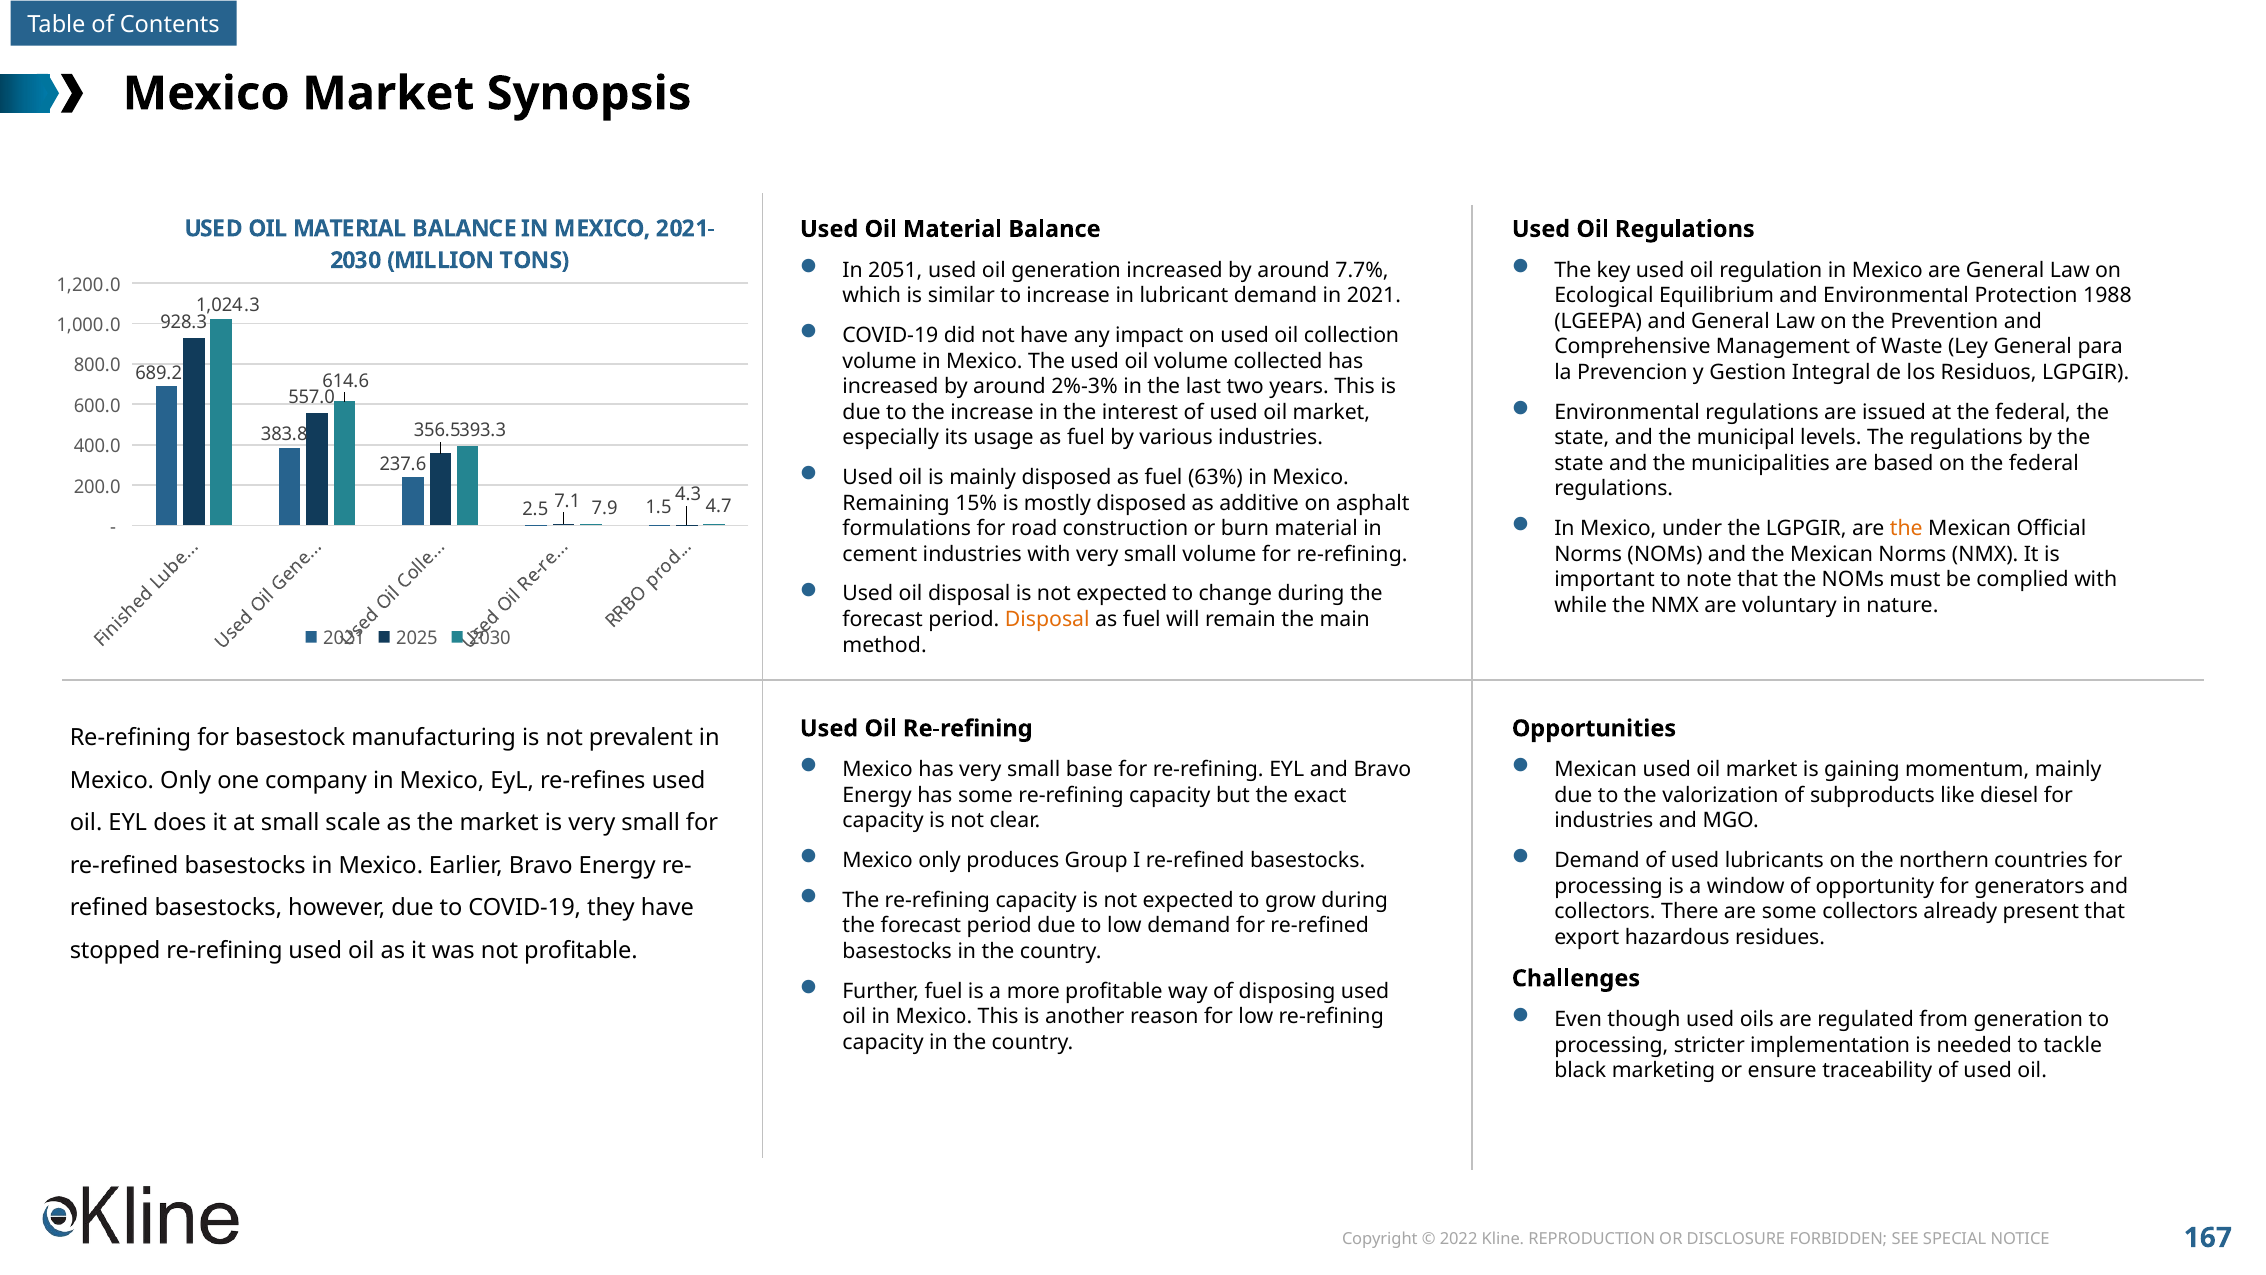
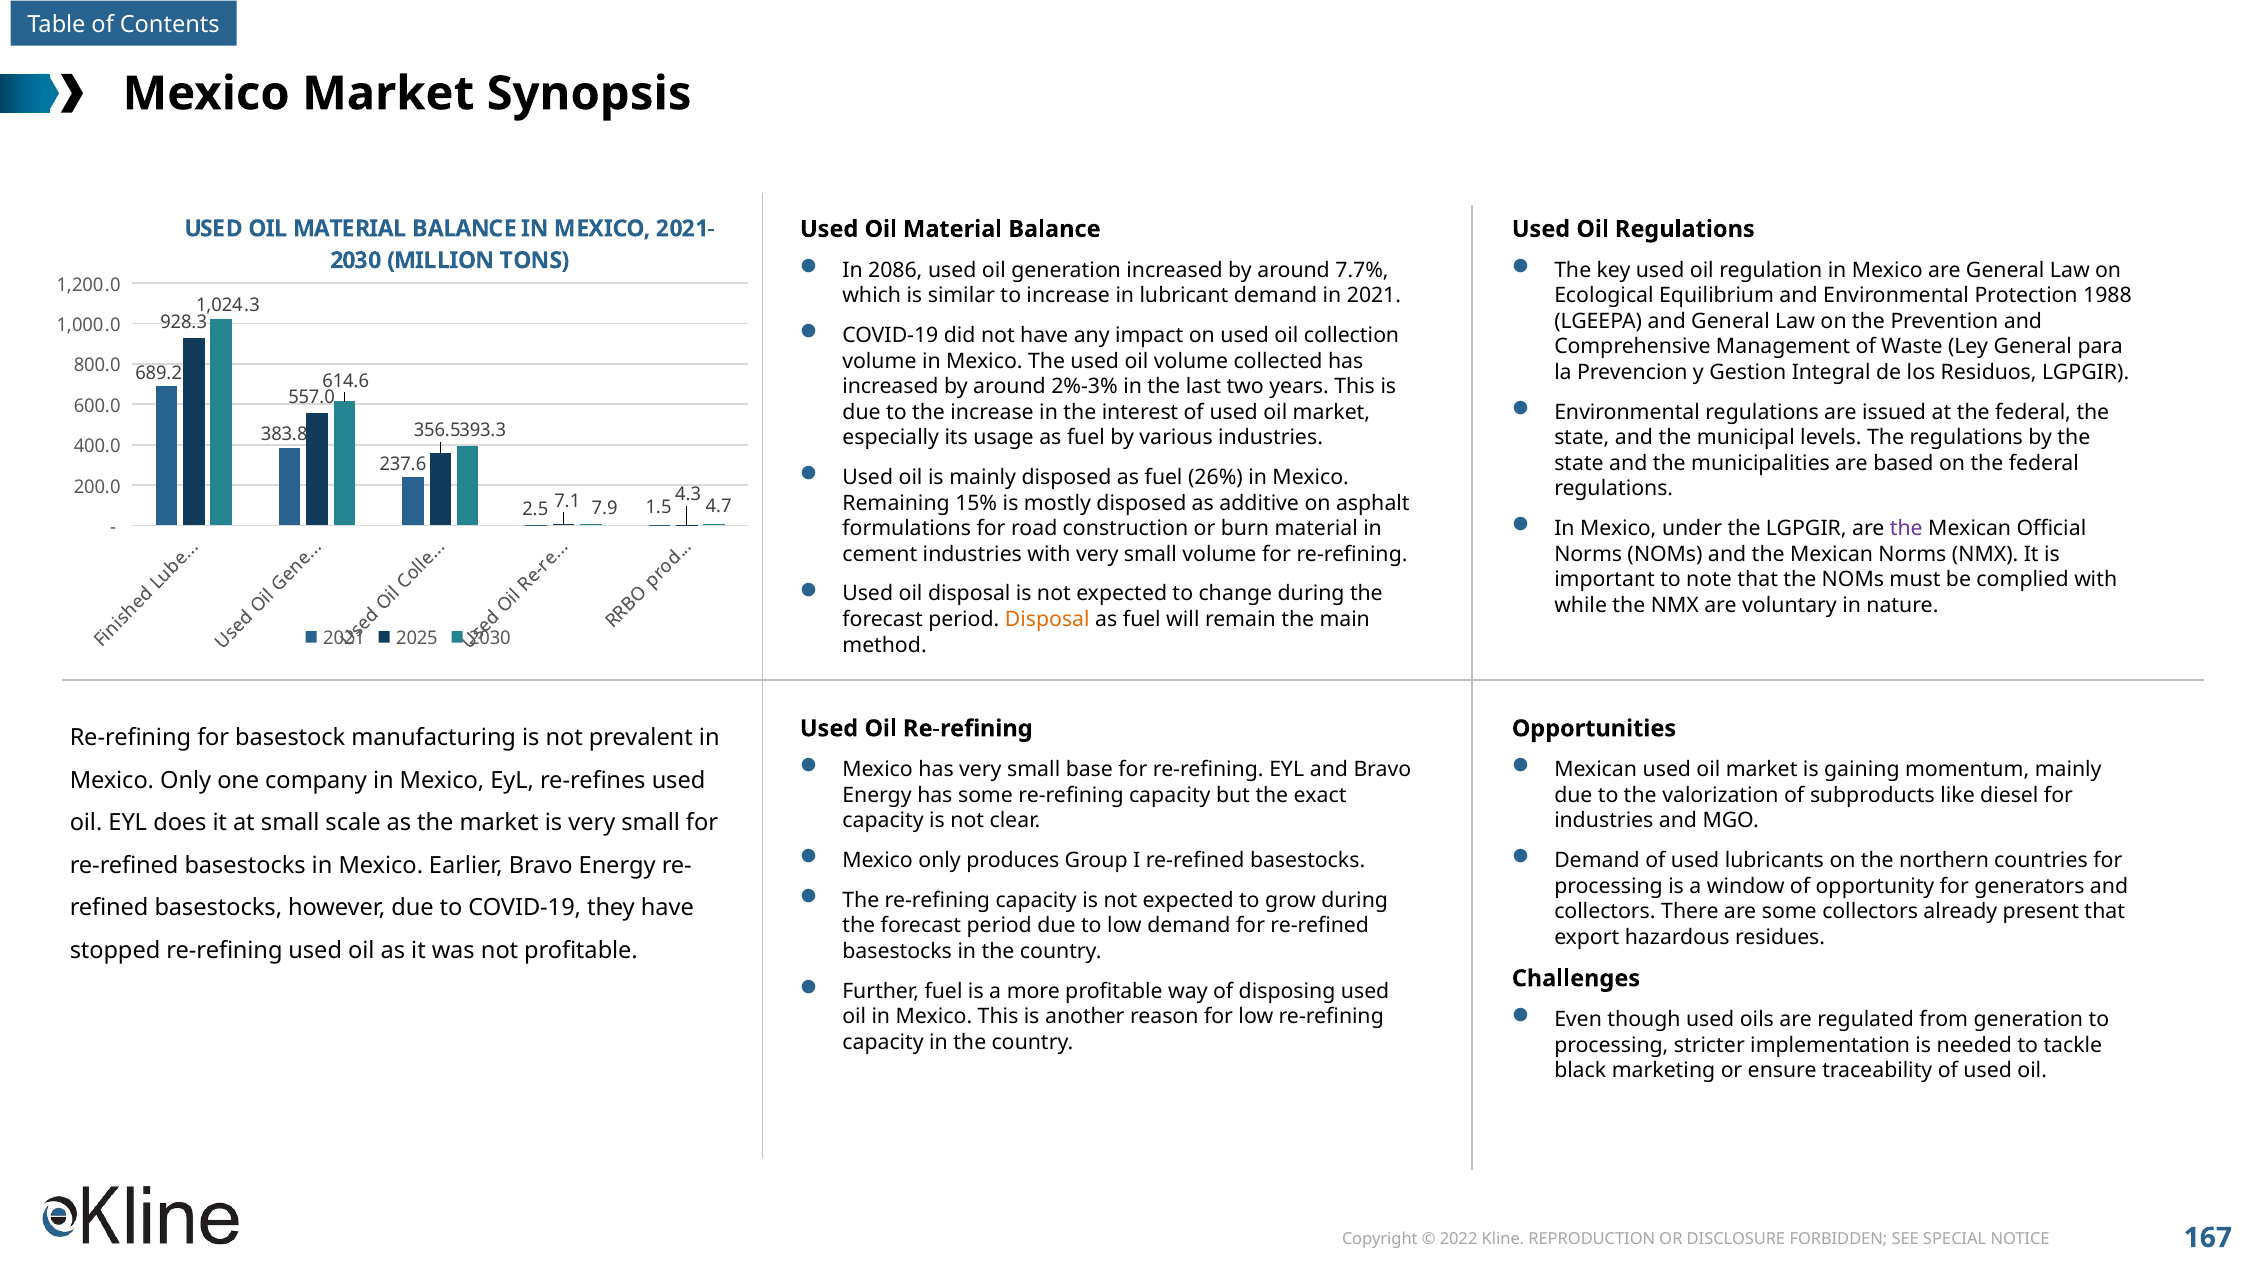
2051: 2051 -> 2086
63%: 63% -> 26%
the at (1906, 528) colour: orange -> purple
